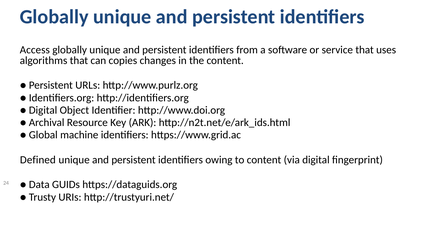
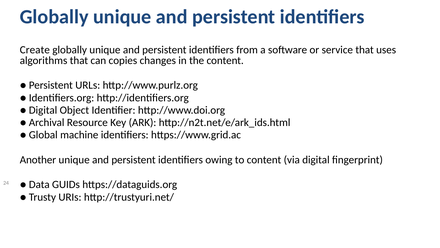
Access: Access -> Create
Defined: Defined -> Another
